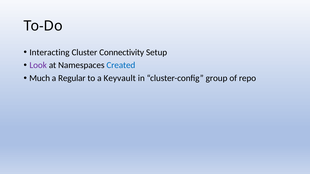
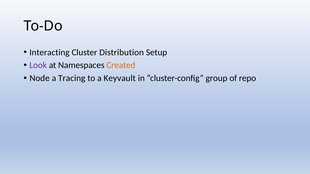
Connectivity: Connectivity -> Distribution
Created colour: blue -> orange
Much: Much -> Node
Regular: Regular -> Tracing
